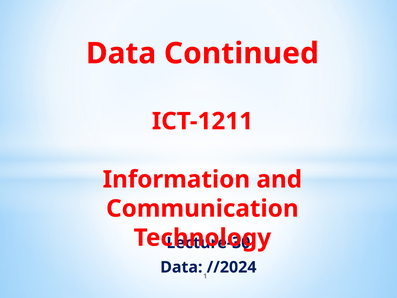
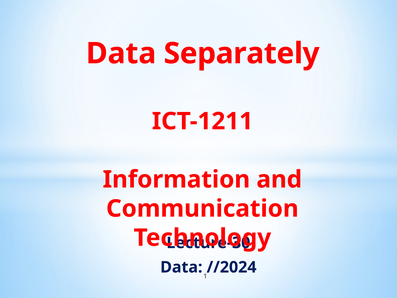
Continued: Continued -> Separately
